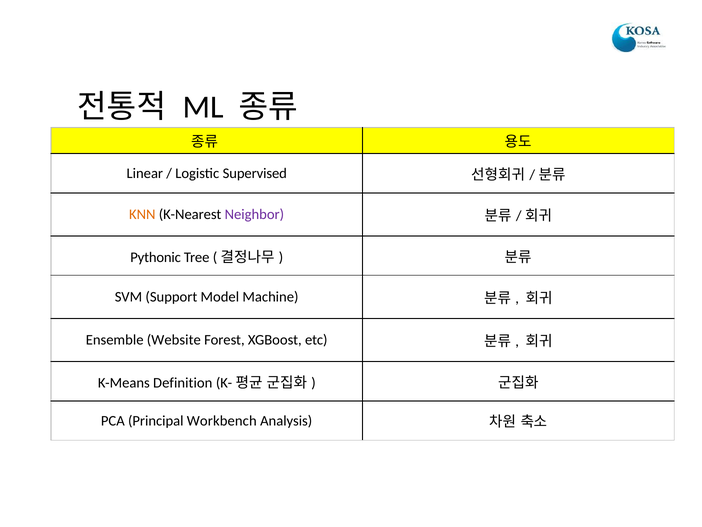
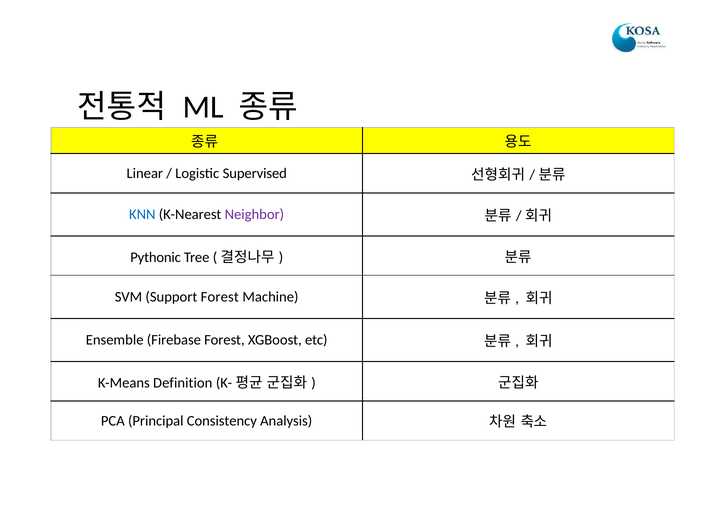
KNN colour: orange -> blue
Support Model: Model -> Forest
Website: Website -> Firebase
Workbench: Workbench -> Consistency
